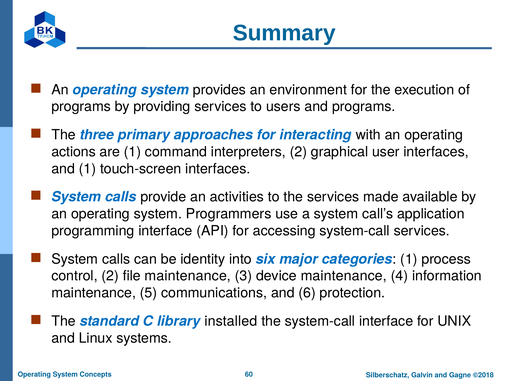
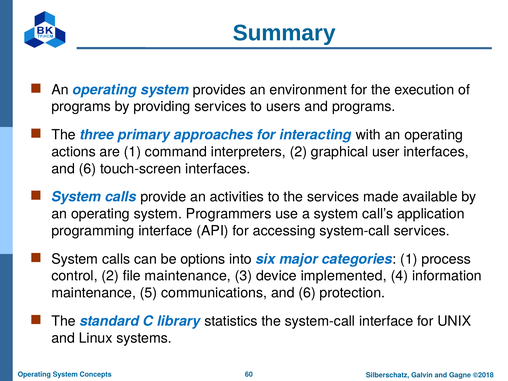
1 at (87, 169): 1 -> 6
identity: identity -> options
device maintenance: maintenance -> implemented
installed: installed -> statistics
